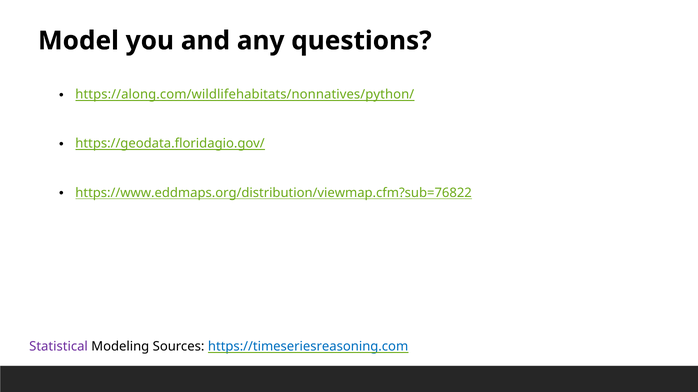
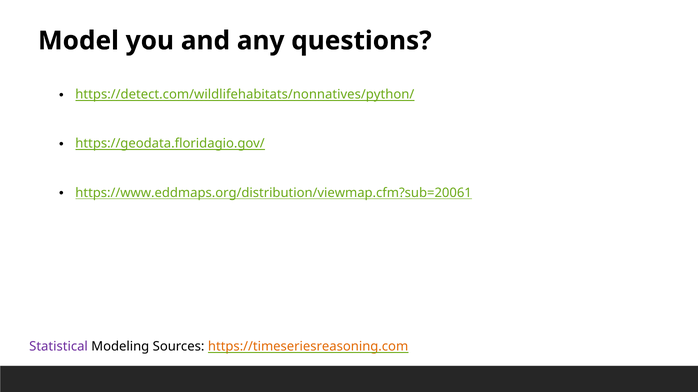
https://along.com/wildlifehabitats/nonnatives/python/: https://along.com/wildlifehabitats/nonnatives/python/ -> https://detect.com/wildlifehabitats/nonnatives/python/
https://www.eddmaps.org/distribution/viewmap.cfm?sub=76822: https://www.eddmaps.org/distribution/viewmap.cfm?sub=76822 -> https://www.eddmaps.org/distribution/viewmap.cfm?sub=20061
https://timeseriesreasoning.com colour: blue -> orange
